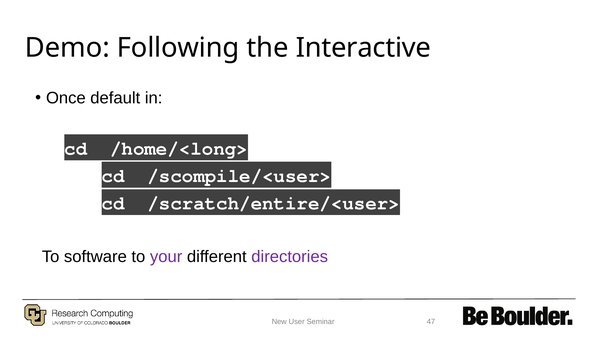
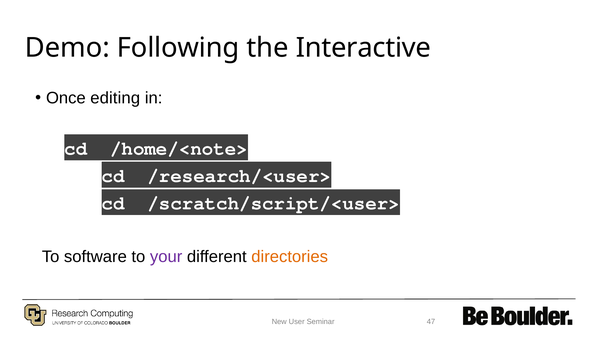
default: default -> editing
/home/<long>: /home/<long> -> /home/<note>
/scompile/<user>: /scompile/<user> -> /research/<user>
/scratch/entire/<user>: /scratch/entire/<user> -> /scratch/script/<user>
directories colour: purple -> orange
